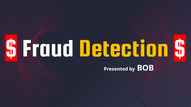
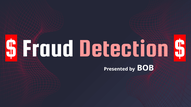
Detection colour: yellow -> pink
